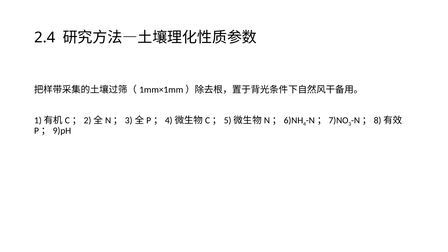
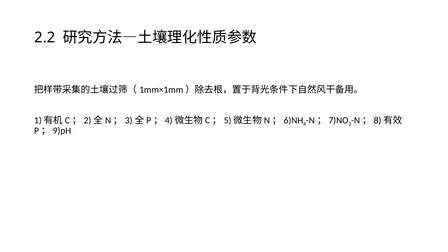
2.4: 2.4 -> 2.2
